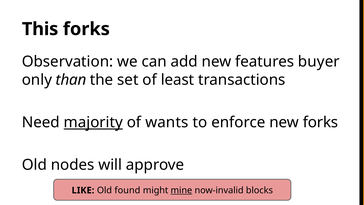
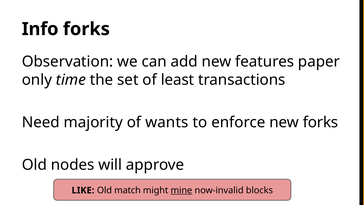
This: This -> Info
buyer: buyer -> paper
than: than -> time
majority underline: present -> none
found: found -> match
